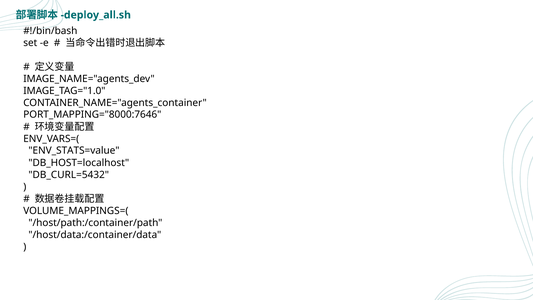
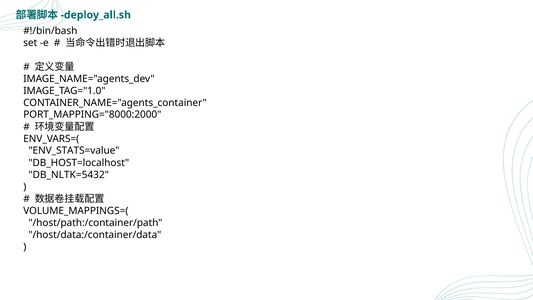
PORT_MAPPING="8000:7646: PORT_MAPPING="8000:7646 -> PORT_MAPPING="8000:2000
DB_CURL=5432: DB_CURL=5432 -> DB_NLTK=5432
